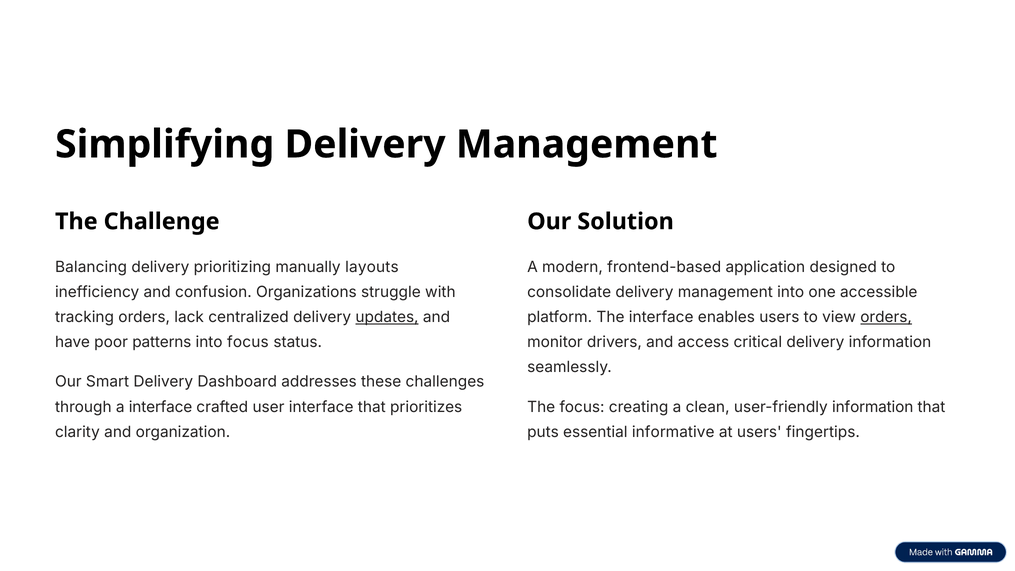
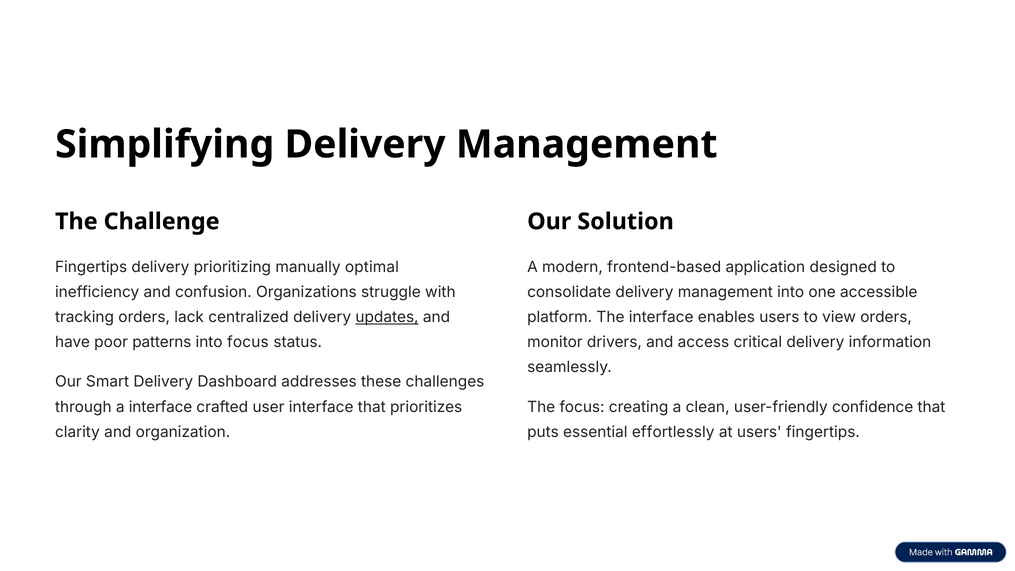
Balancing at (91, 267): Balancing -> Fingertips
layouts: layouts -> optimal
orders at (886, 317) underline: present -> none
user-friendly information: information -> confidence
informative: informative -> effortlessly
